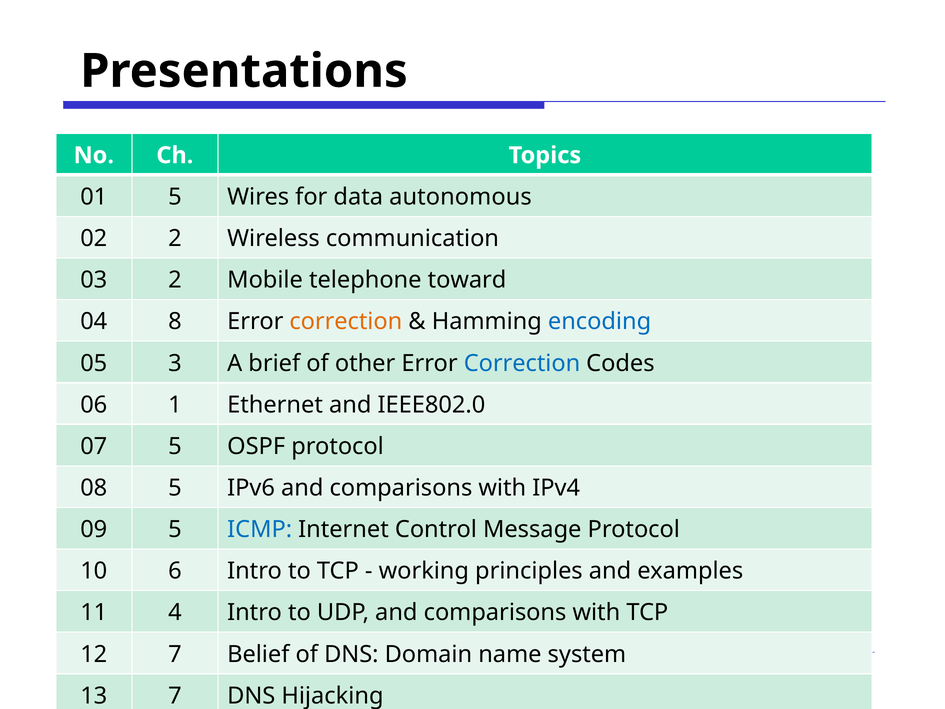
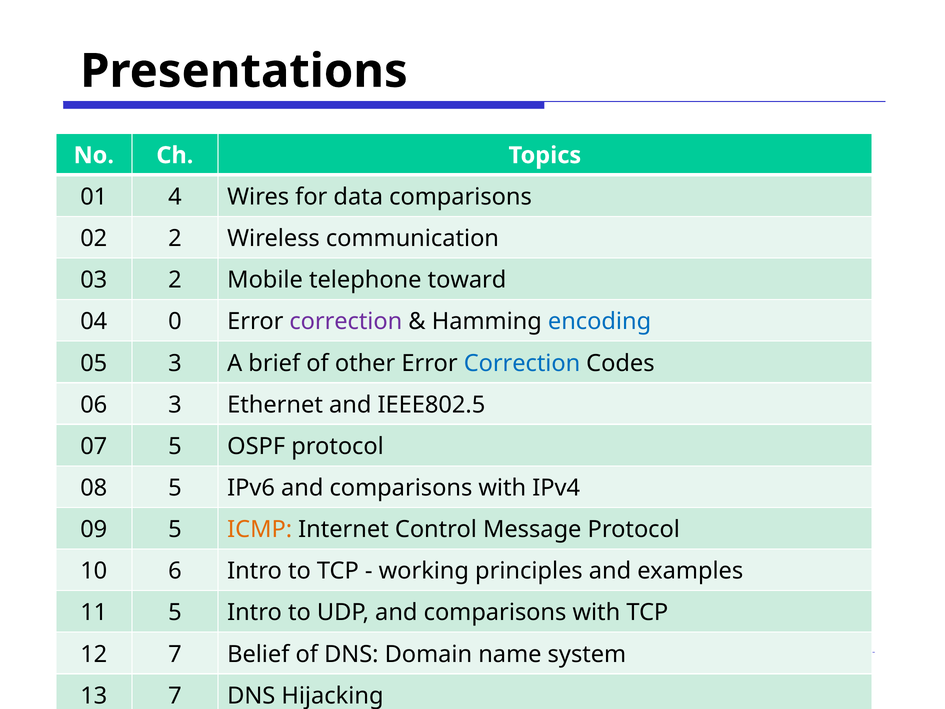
01 5: 5 -> 4
data autonomous: autonomous -> comparisons
8: 8 -> 0
correction at (346, 322) colour: orange -> purple
06 1: 1 -> 3
IEEE802.0: IEEE802.0 -> IEEE802.5
ICMP colour: blue -> orange
11 4: 4 -> 5
